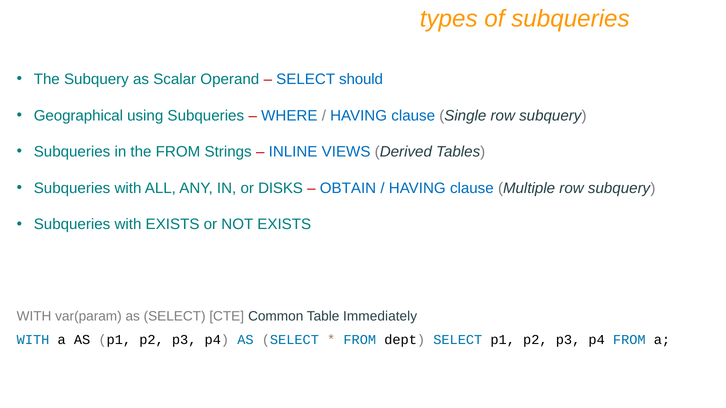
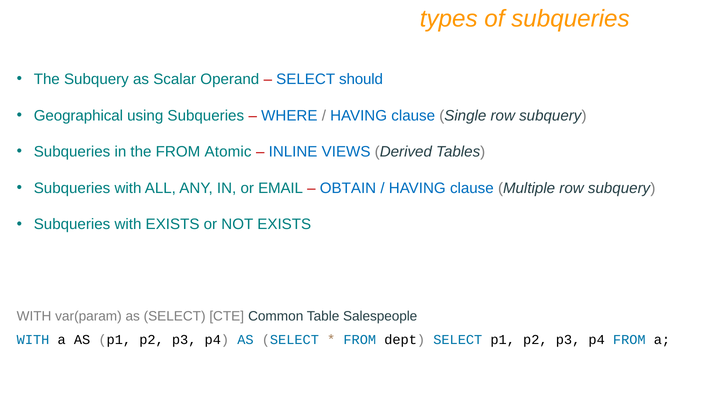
Strings: Strings -> Atomic
DISKS: DISKS -> EMAIL
Immediately: Immediately -> Salespeople
